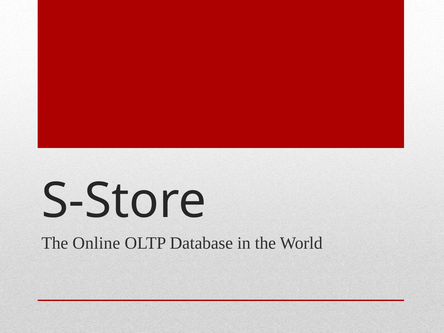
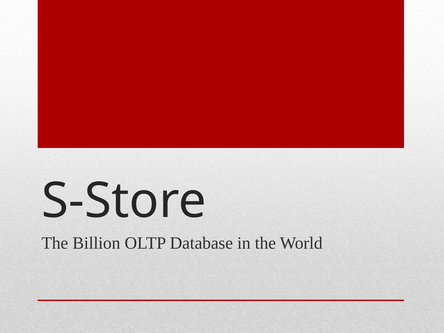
Online: Online -> Billion
